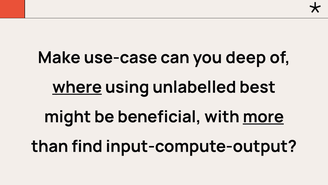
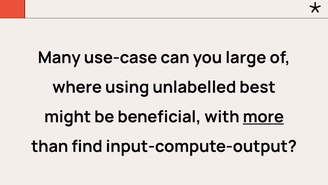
Make: Make -> Many
deep: deep -> large
where underline: present -> none
